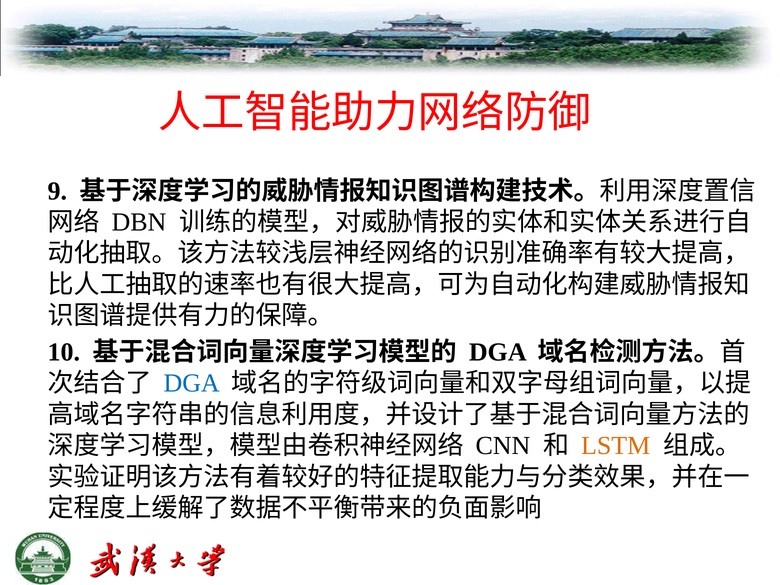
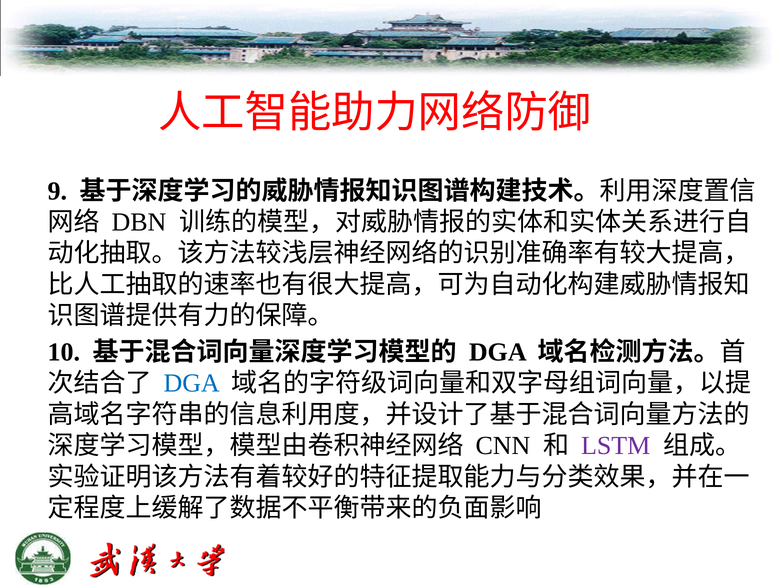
LSTM colour: orange -> purple
